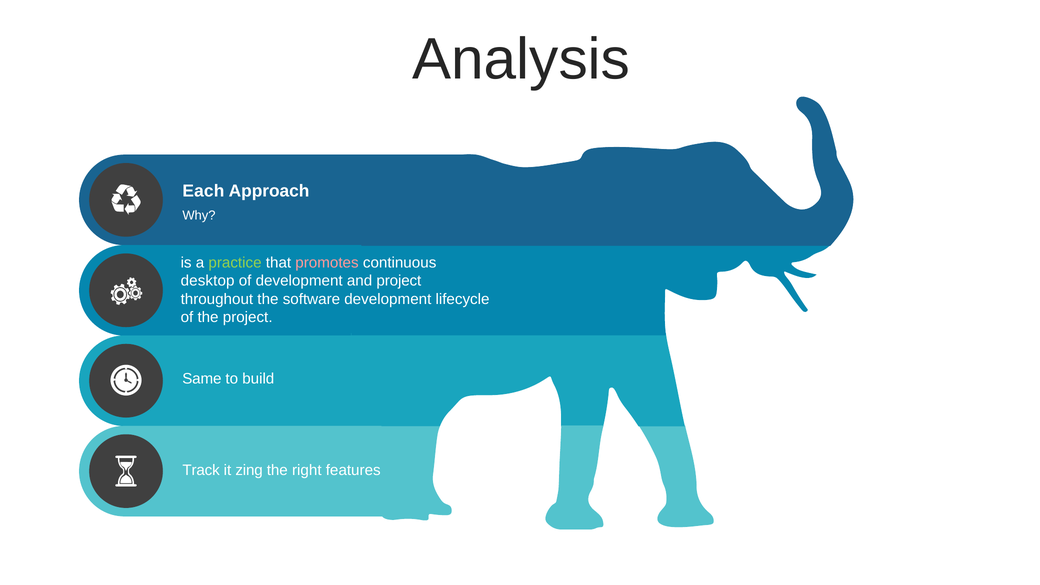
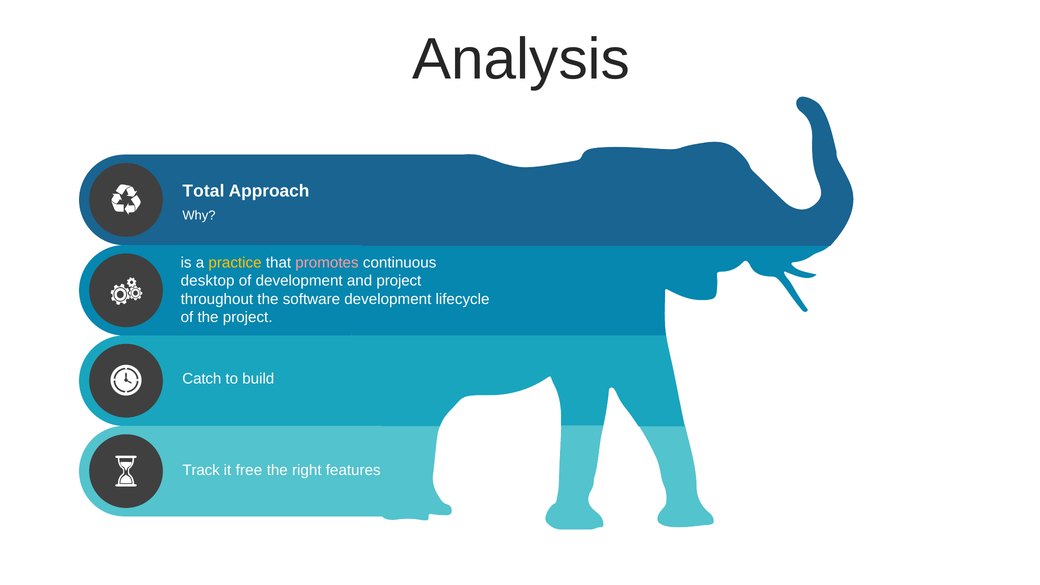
Each: Each -> Total
practice colour: light green -> yellow
Same: Same -> Catch
zing: zing -> free
